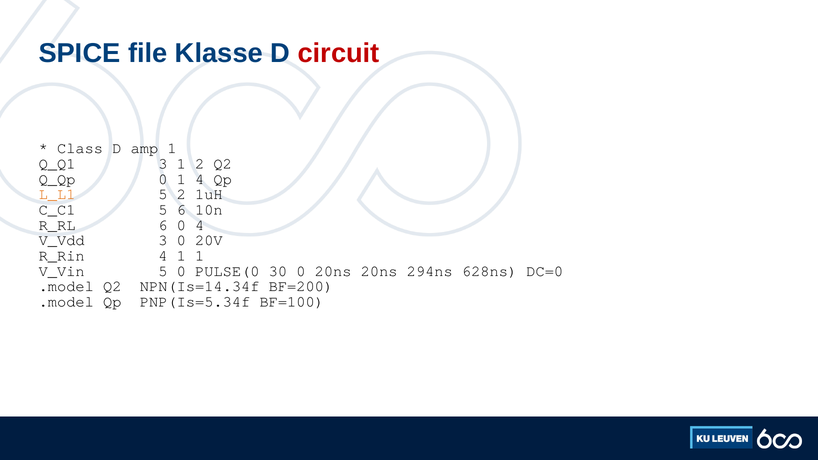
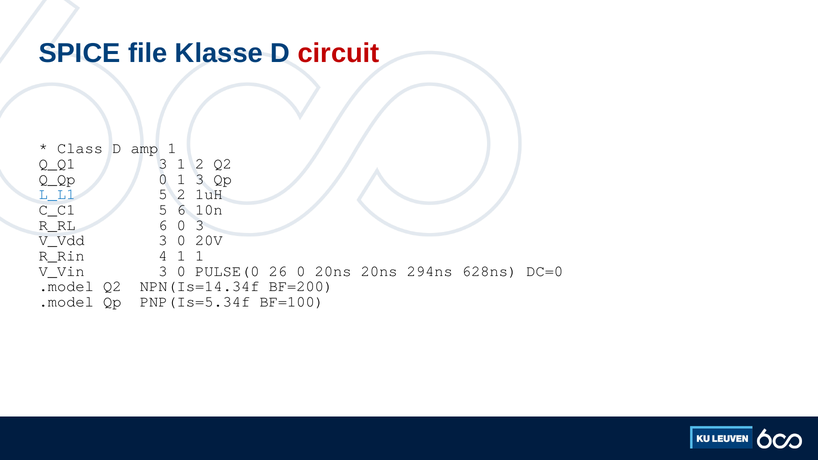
1 4: 4 -> 3
L_L1 colour: orange -> blue
0 4: 4 -> 3
V_Vin 5: 5 -> 3
30: 30 -> 26
